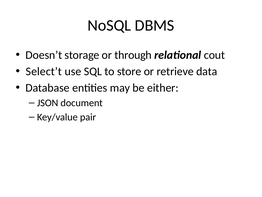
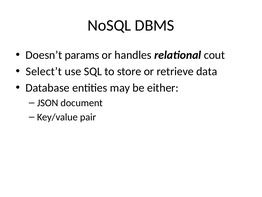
storage: storage -> params
through: through -> handles
